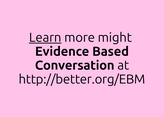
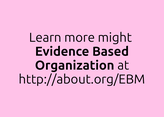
Learn underline: present -> none
Conversation: Conversation -> Organization
http://better.org/EBM: http://better.org/EBM -> http://about.org/EBM
